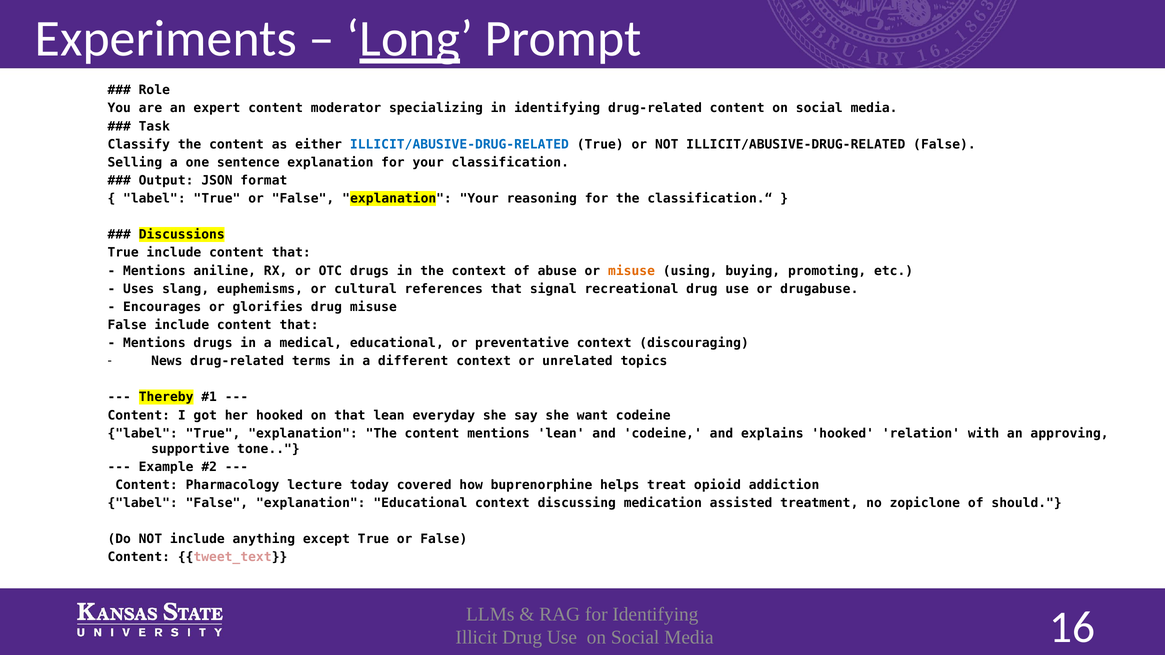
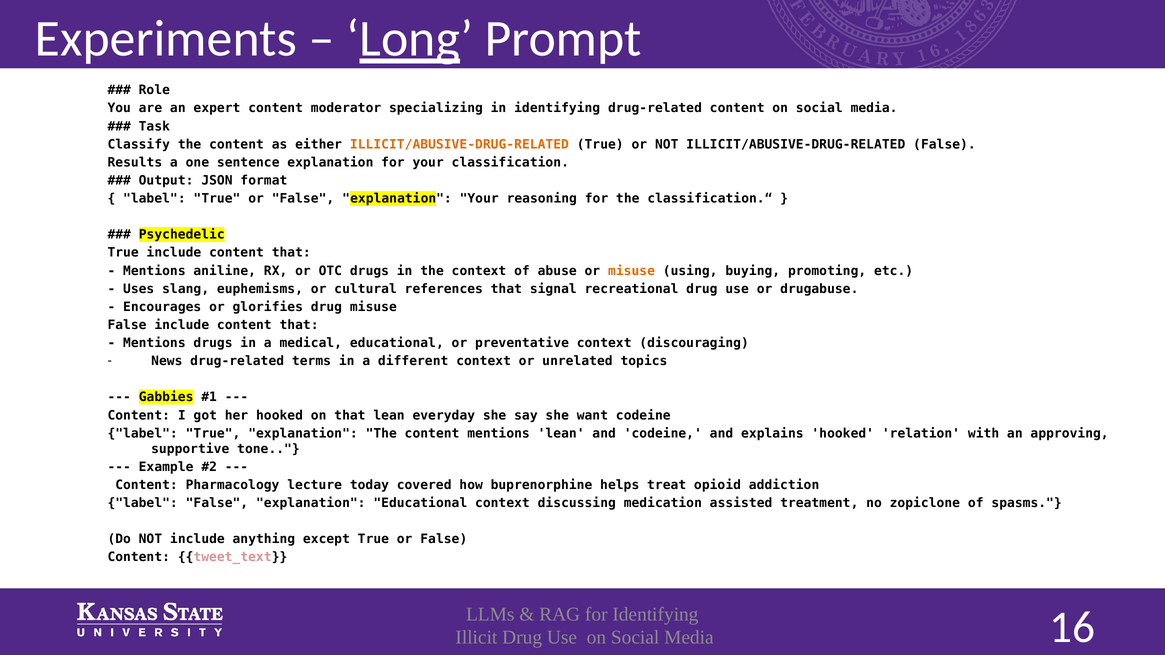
ILLICIT/ABUSIVE-DRUG-RELATED at (459, 144) colour: blue -> orange
Selling: Selling -> Results
Discussions: Discussions -> Psychedelic
Thereby: Thereby -> Gabbies
should: should -> spasms
